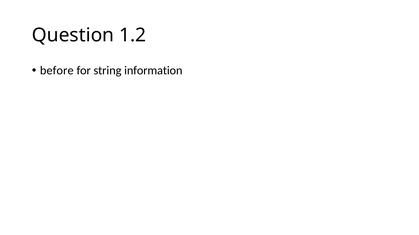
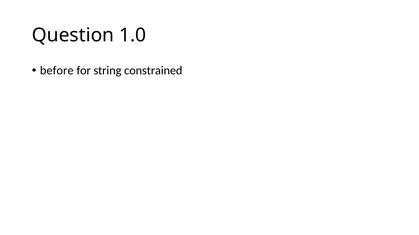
1.2: 1.2 -> 1.0
information: information -> constrained
